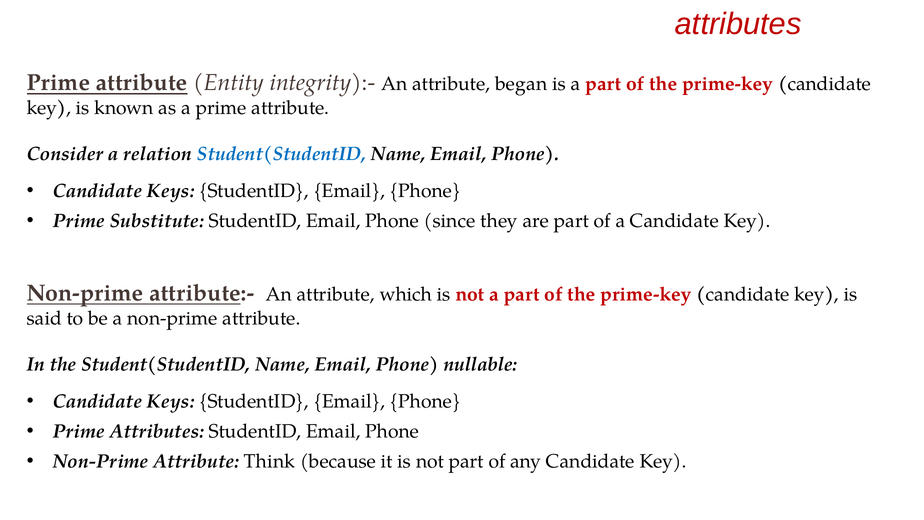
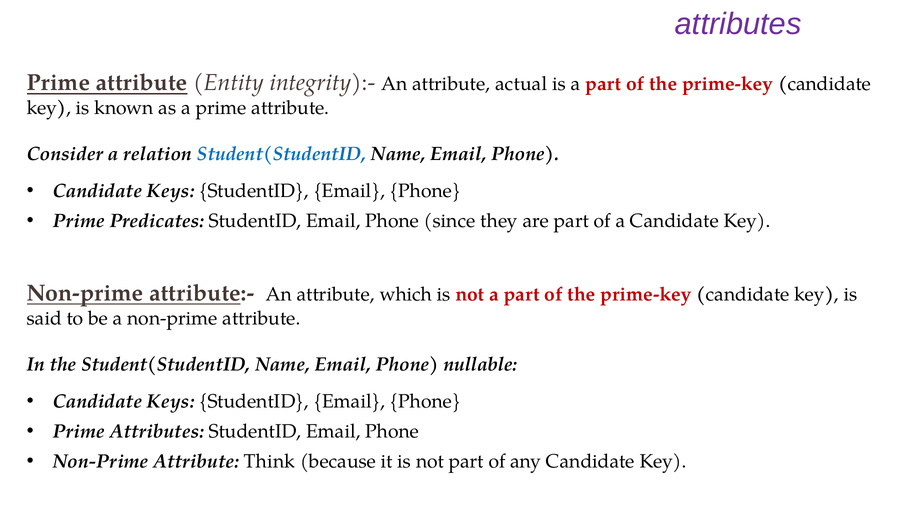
attributes at (738, 24) colour: red -> purple
began: began -> actual
Substitute: Substitute -> Predicates
